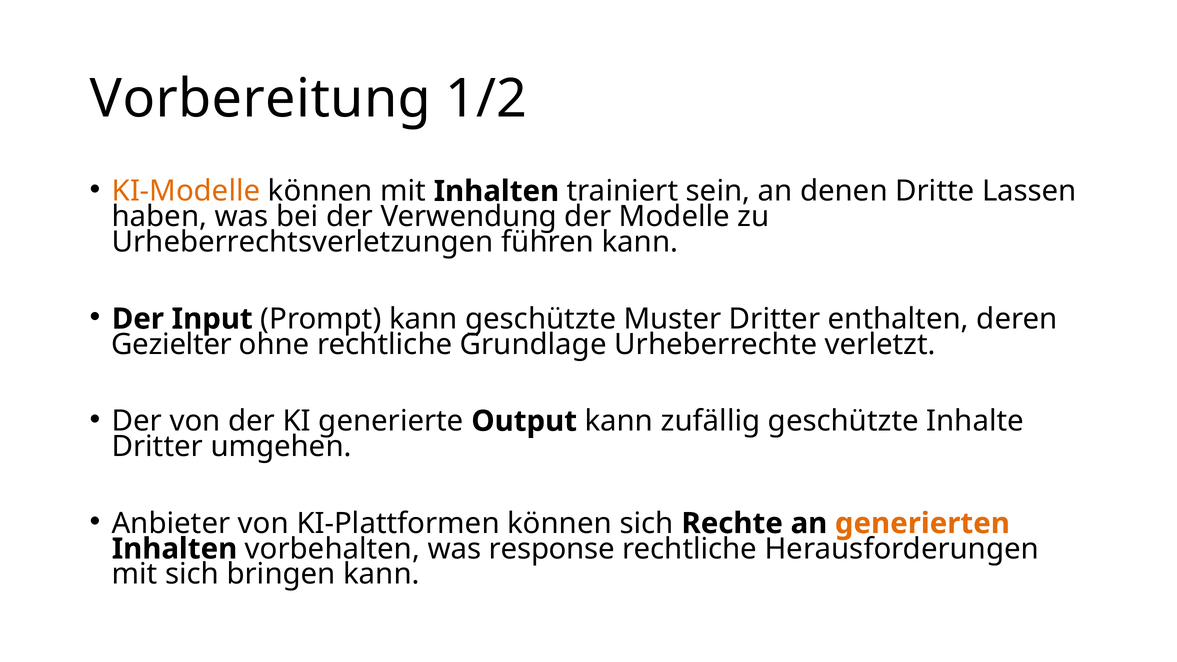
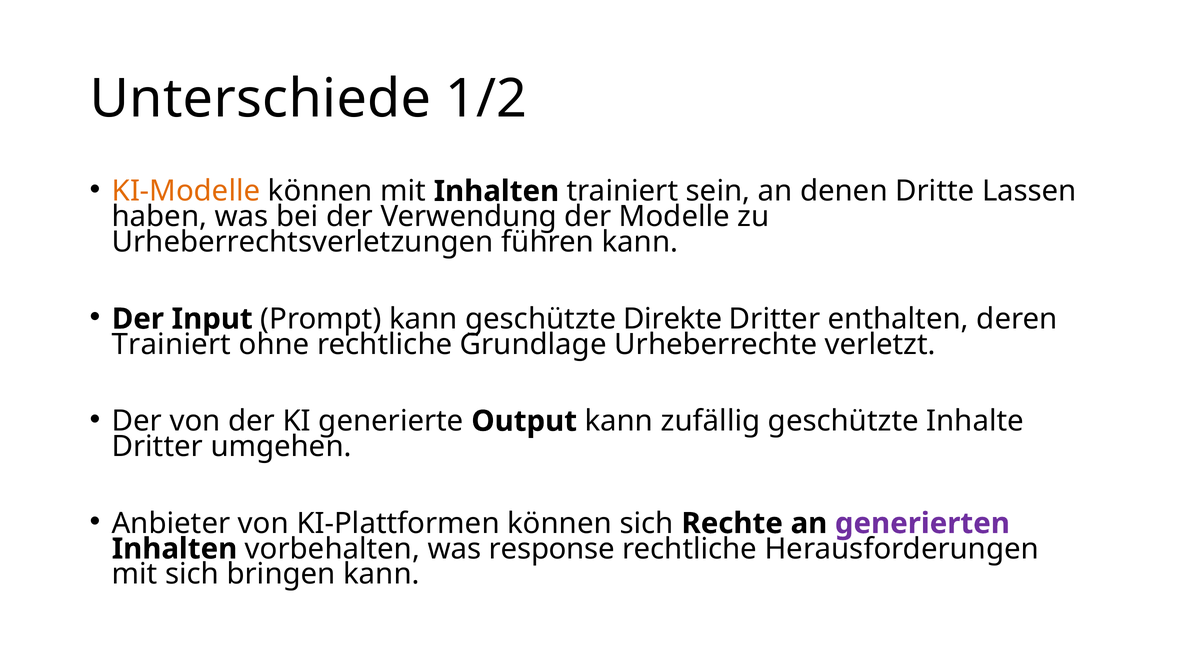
Vorbereitung: Vorbereitung -> Unterschiede
Muster: Muster -> Direkte
Gezielter at (172, 344): Gezielter -> Trainiert
generierten colour: orange -> purple
